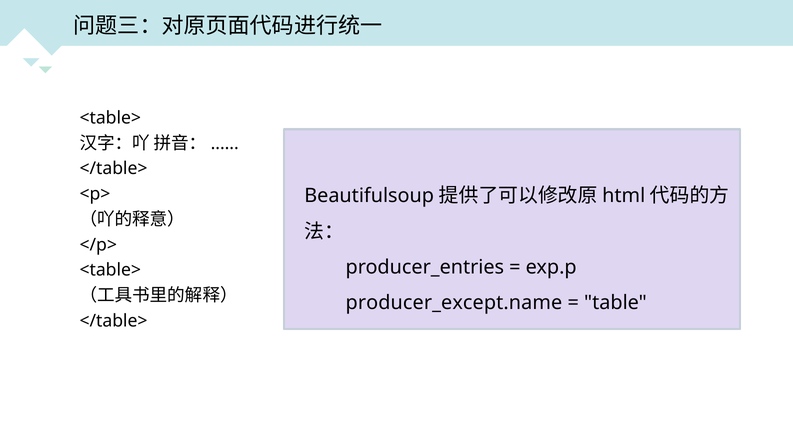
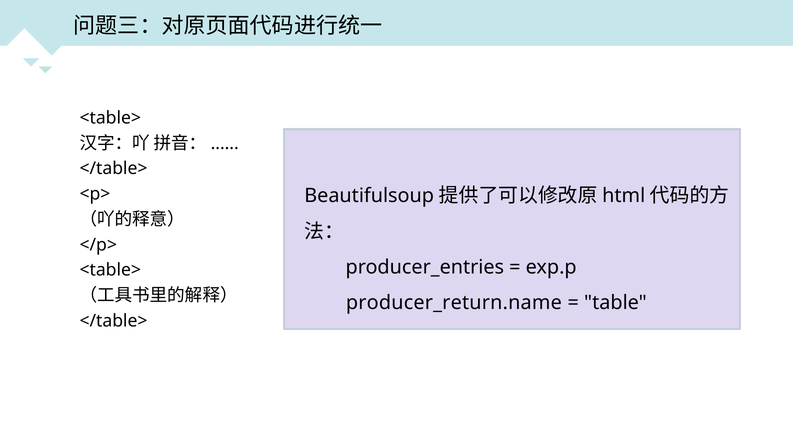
producer_except.name: producer_except.name -> producer_return.name
